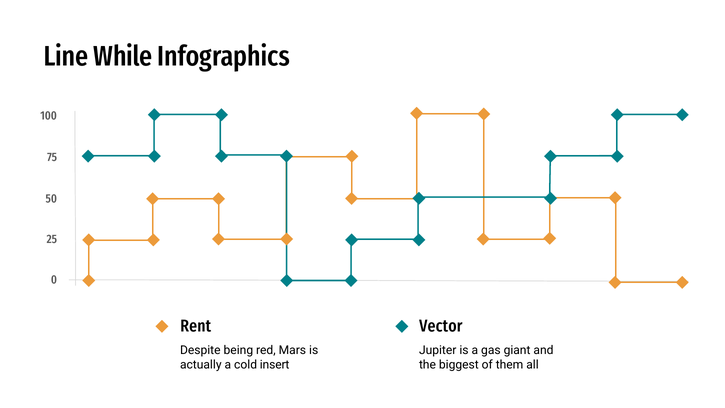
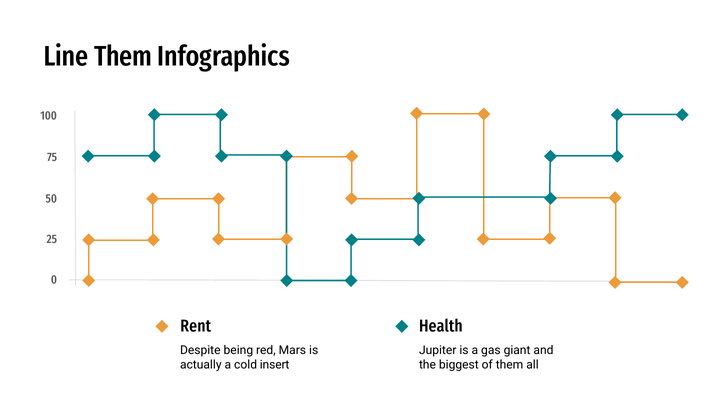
Line While: While -> Them
Vector: Vector -> Health
